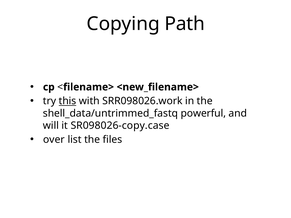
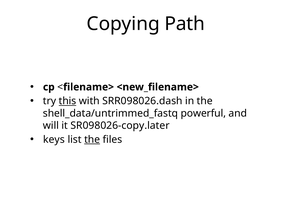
SRR098026.work: SRR098026.work -> SRR098026.dash
SR098026-copy.case: SR098026-copy.case -> SR098026-copy.later
over: over -> keys
the at (92, 140) underline: none -> present
